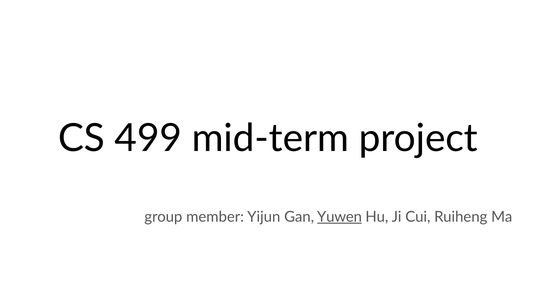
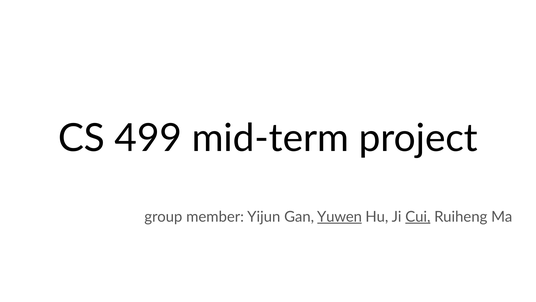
Cui underline: none -> present
